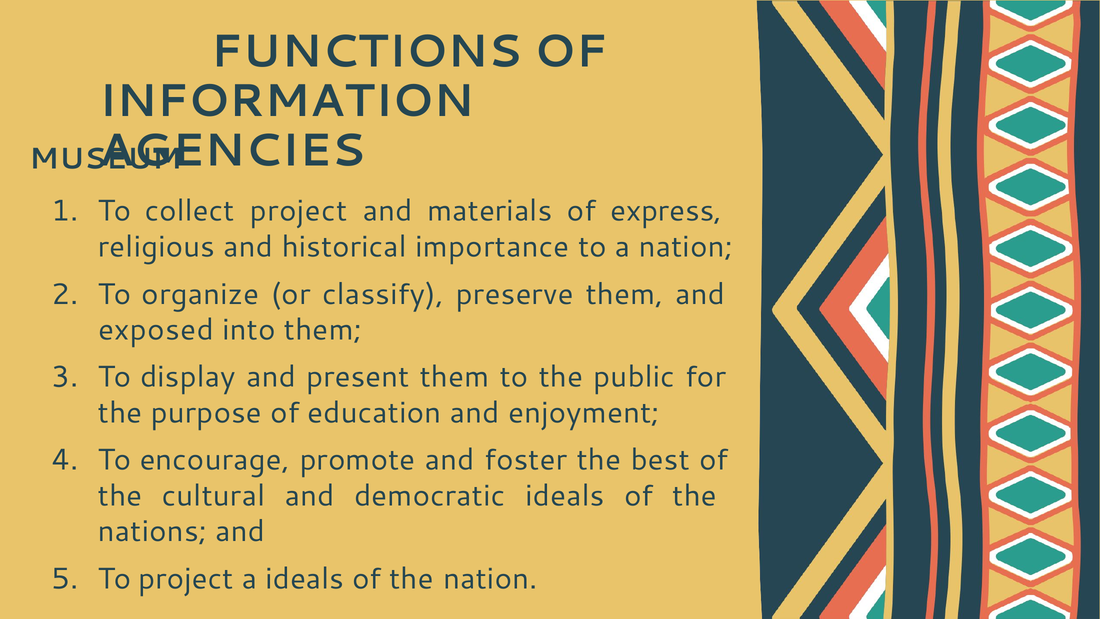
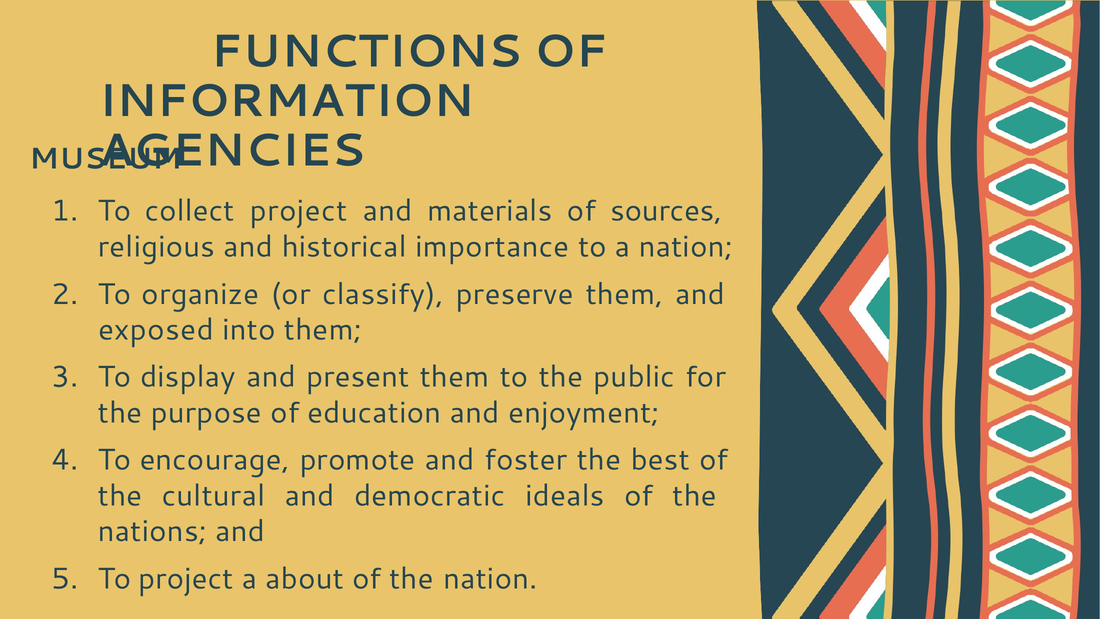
express: express -> sources
a ideals: ideals -> about
